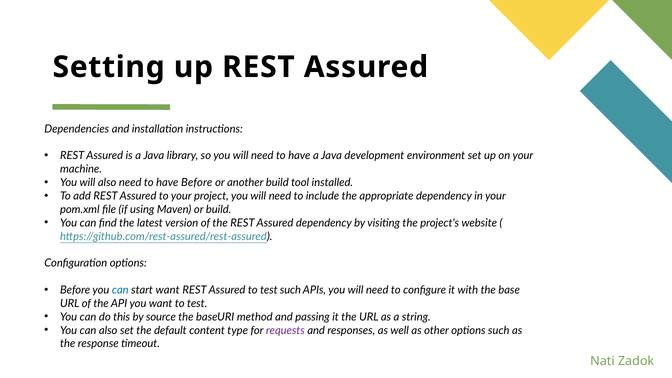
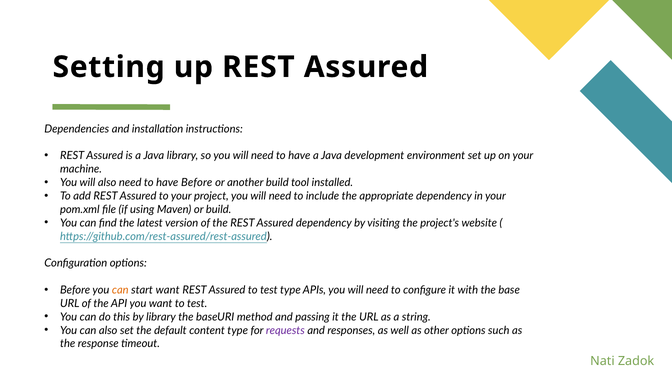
can at (120, 290) colour: blue -> orange
test such: such -> type
by source: source -> library
